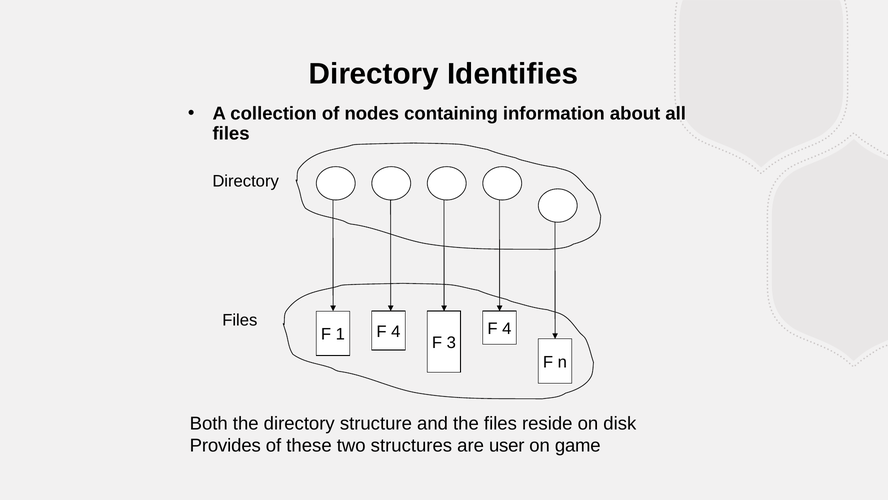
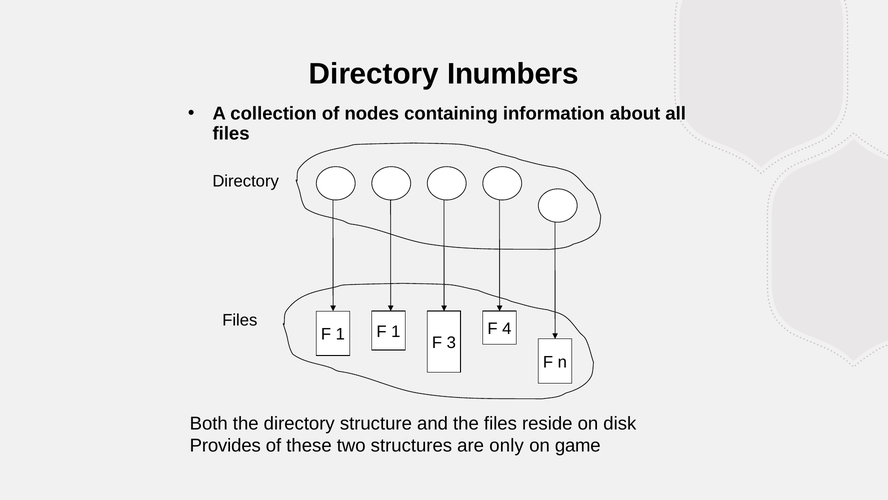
Identifies: Identifies -> Inumbers
1 F 4: 4 -> 1
user: user -> only
